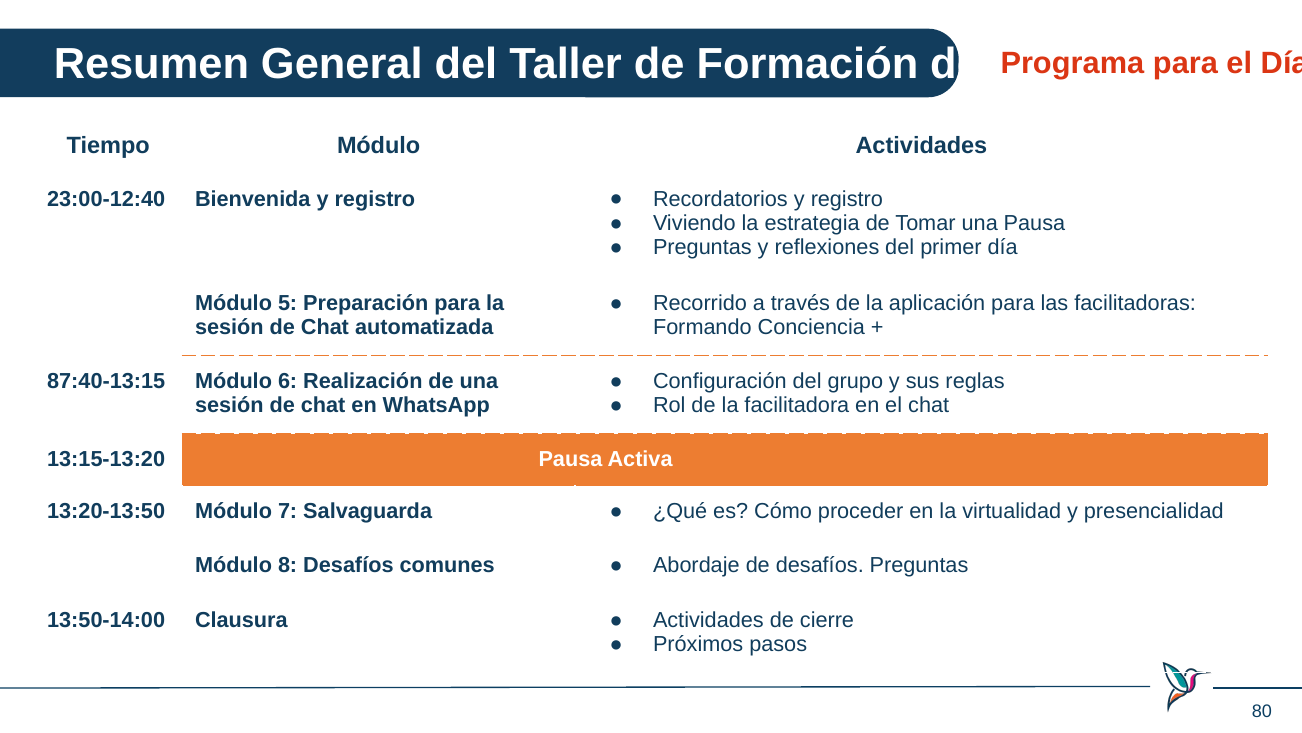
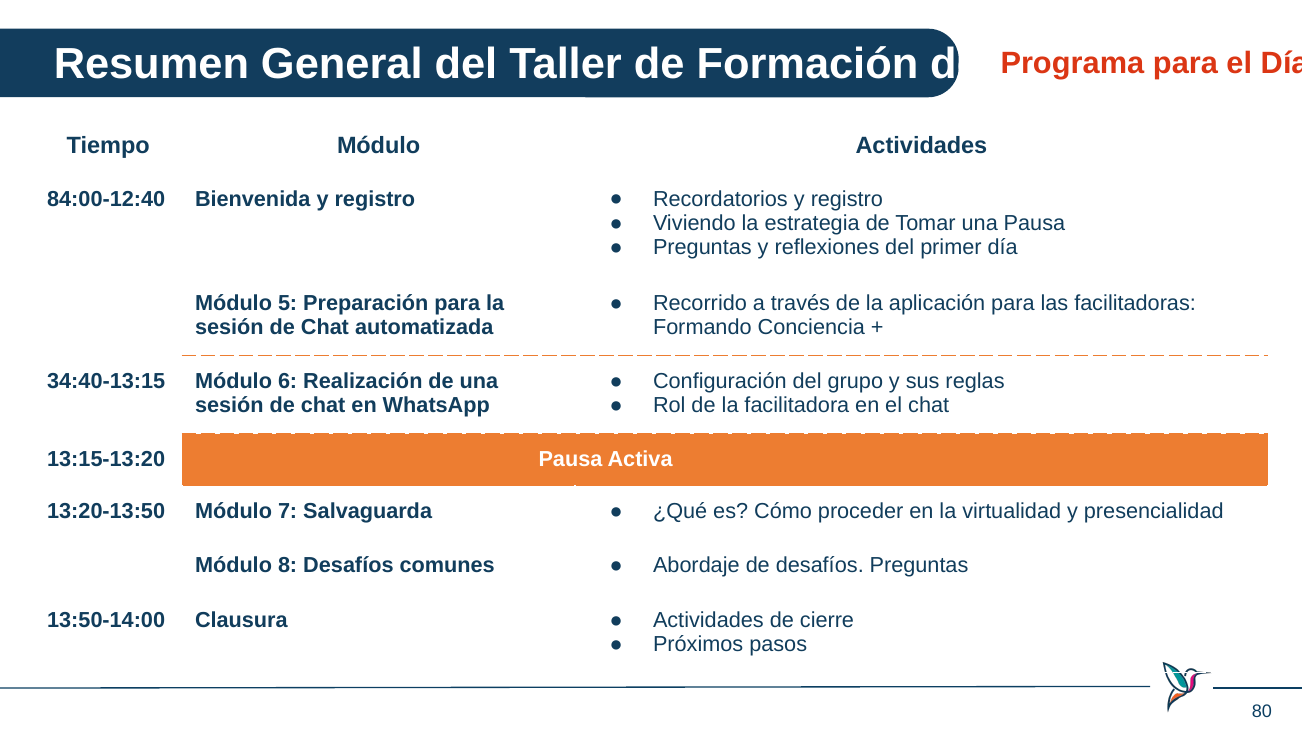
23:00-12:40: 23:00-12:40 -> 84:00-12:40
87:40-13:15: 87:40-13:15 -> 34:40-13:15
